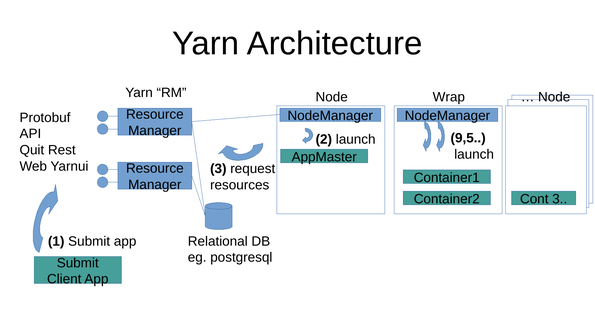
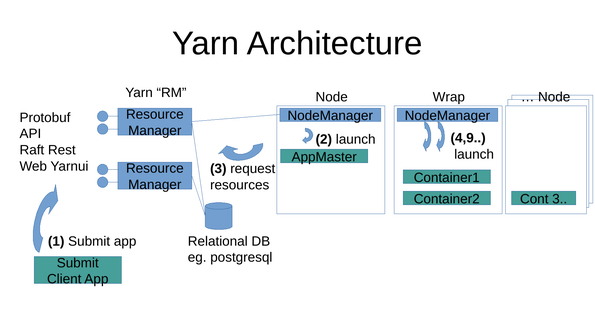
9,5: 9,5 -> 4,9
Quit: Quit -> Raft
